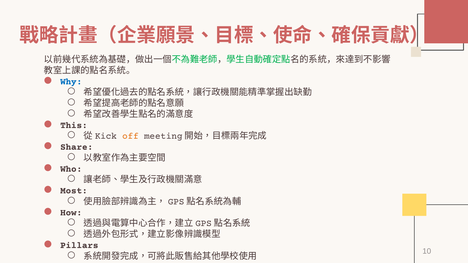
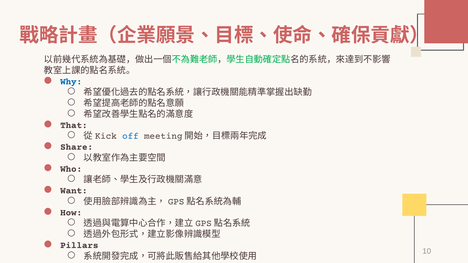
This: This -> That
off colour: orange -> blue
Most: Most -> Want
